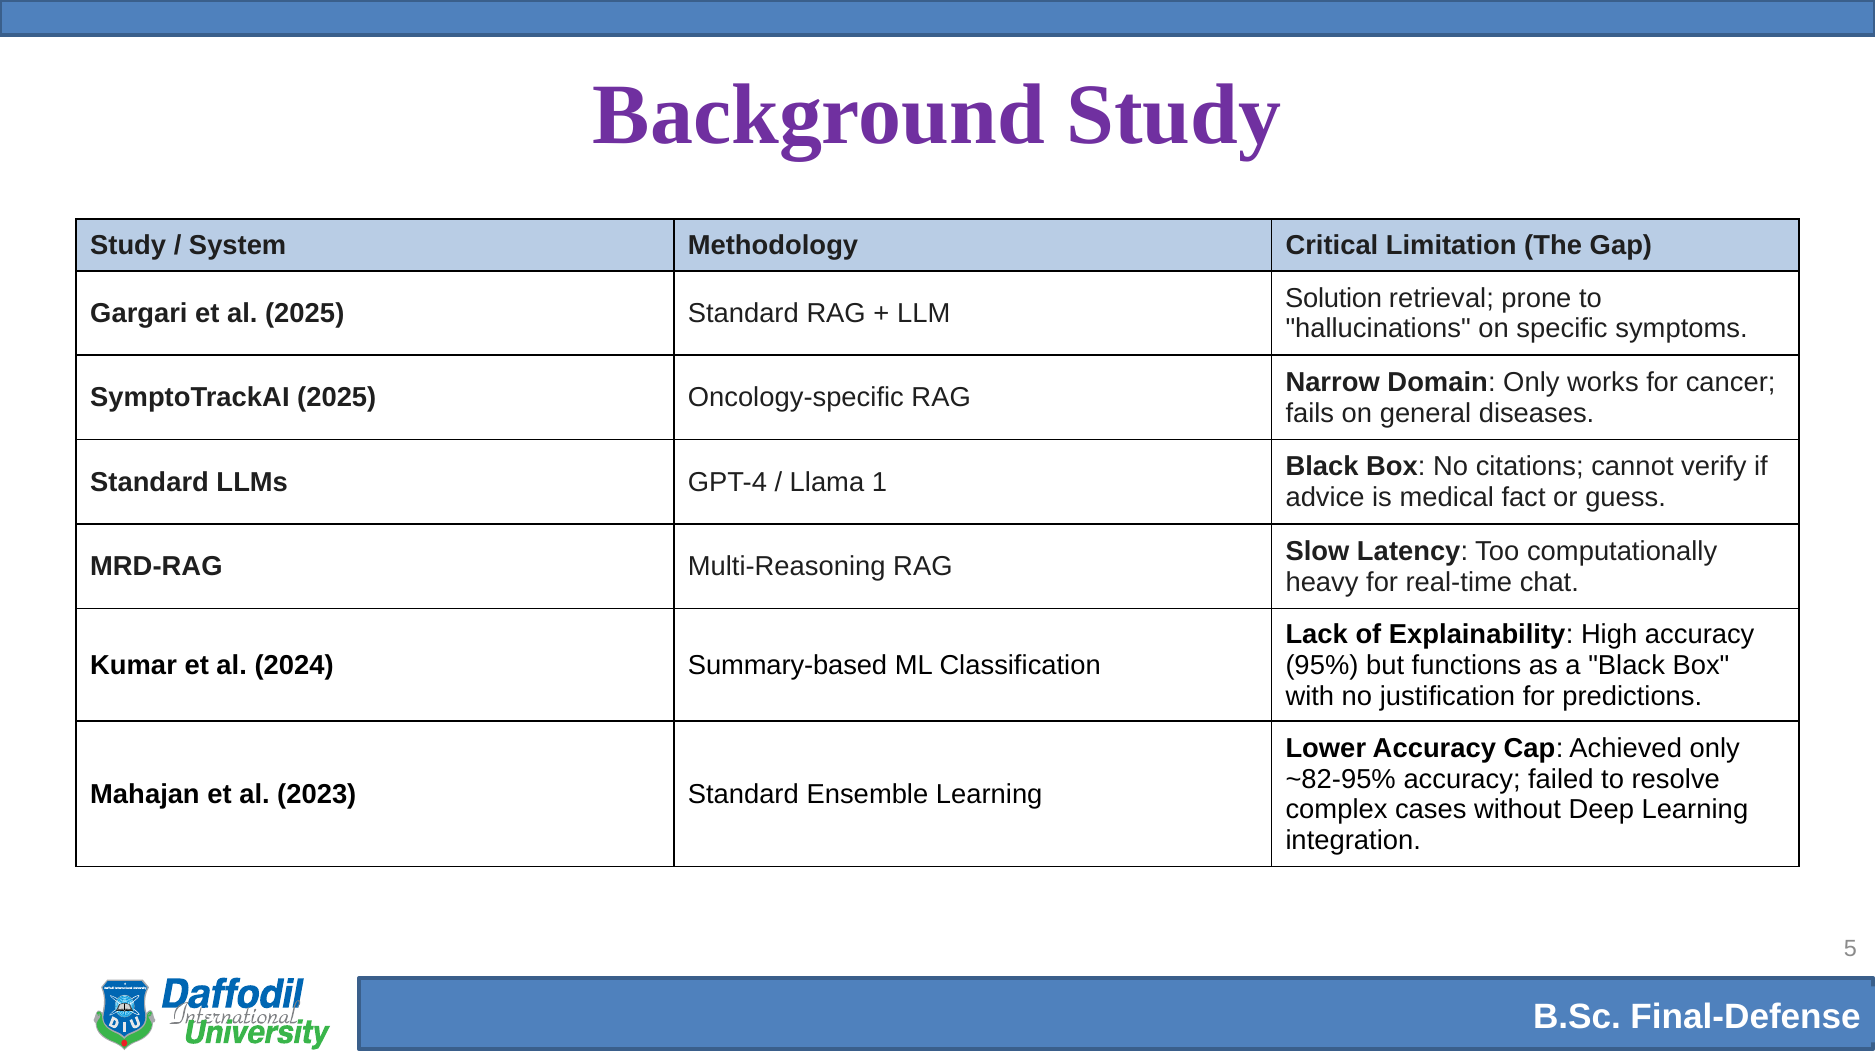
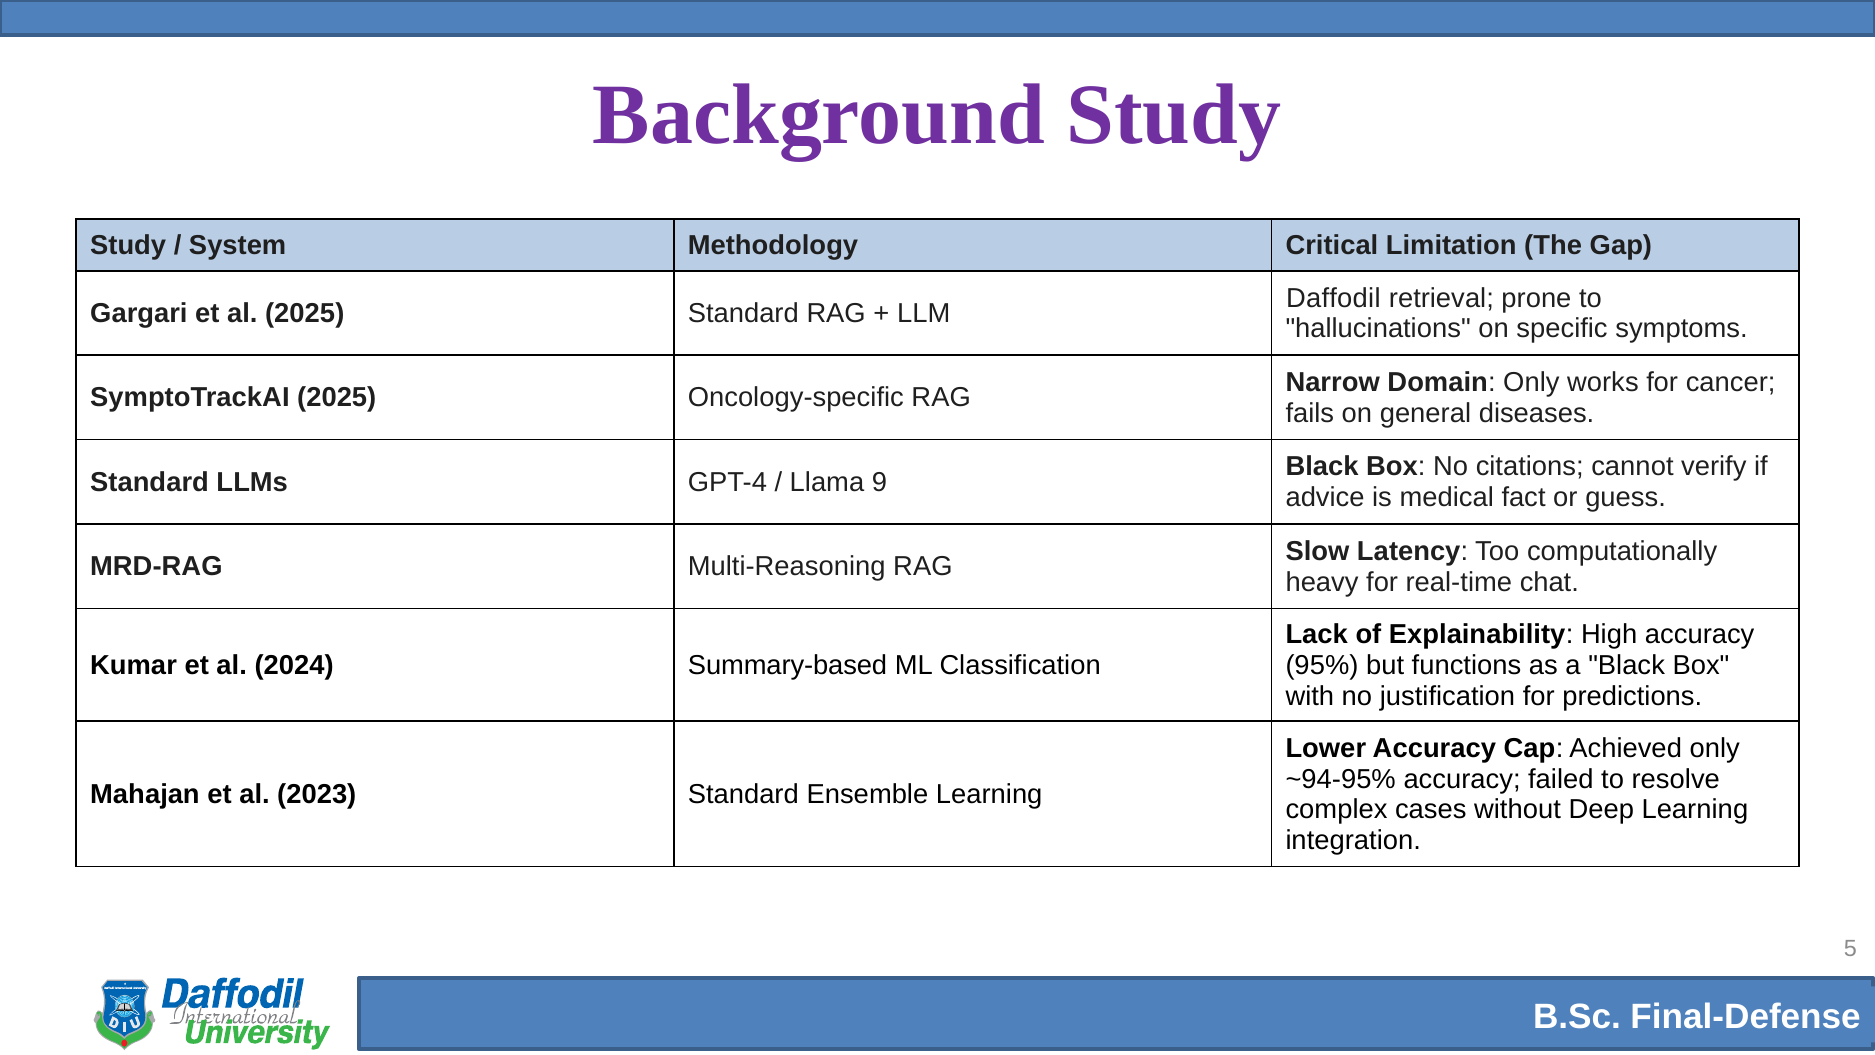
Solution: Solution -> Daffodil
1: 1 -> 9
~82-95%: ~82-95% -> ~94-95%
